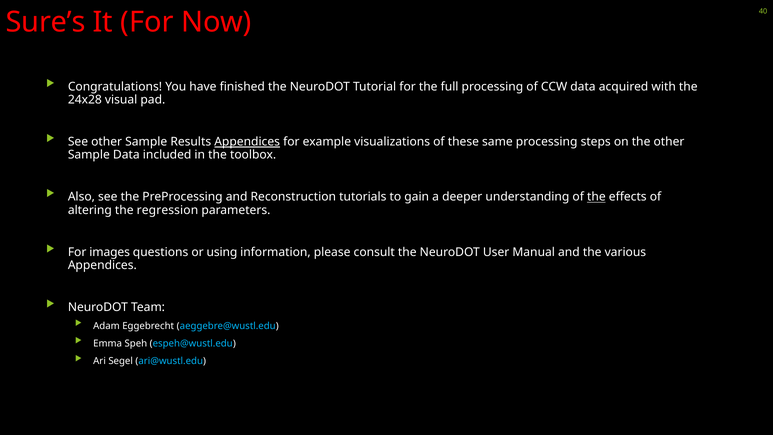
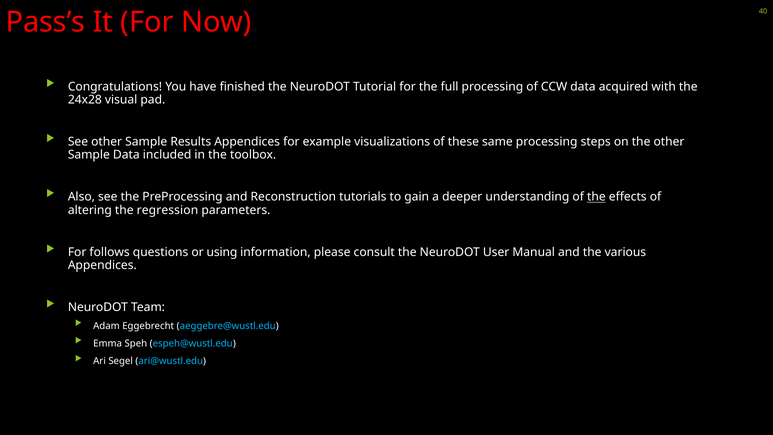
Sure’s: Sure’s -> Pass’s
Appendices at (247, 142) underline: present -> none
images: images -> follows
